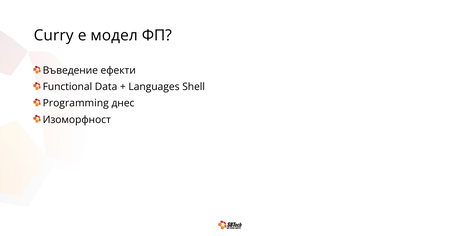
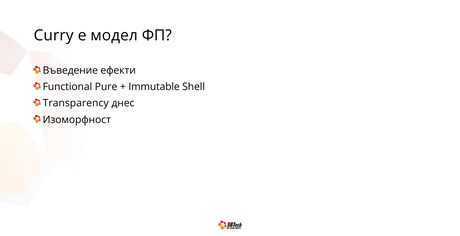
Data: Data -> Pure
Languages: Languages -> Immutable
Programming: Programming -> Transparency
